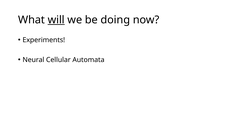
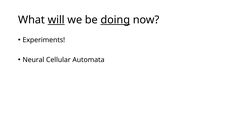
doing underline: none -> present
